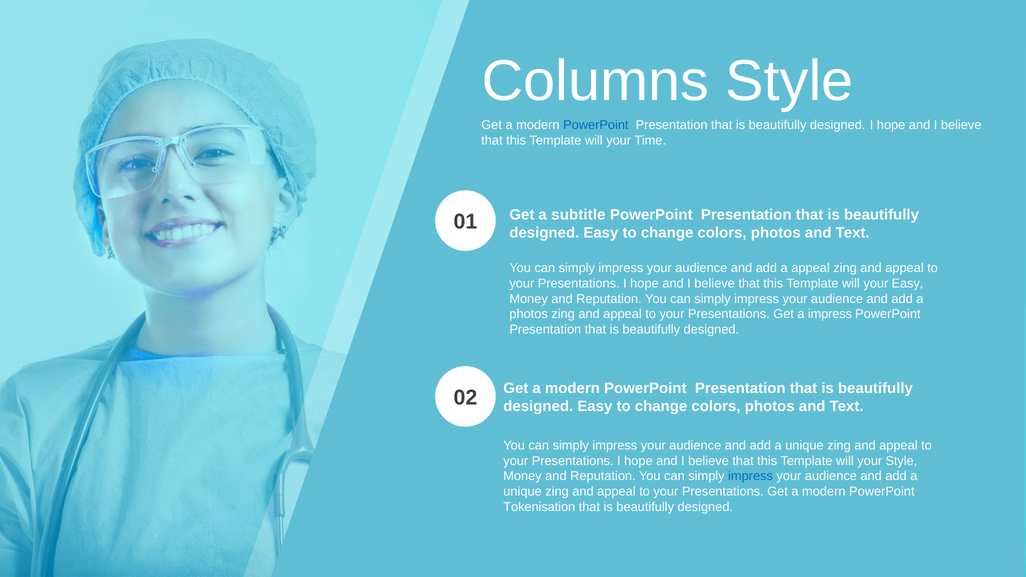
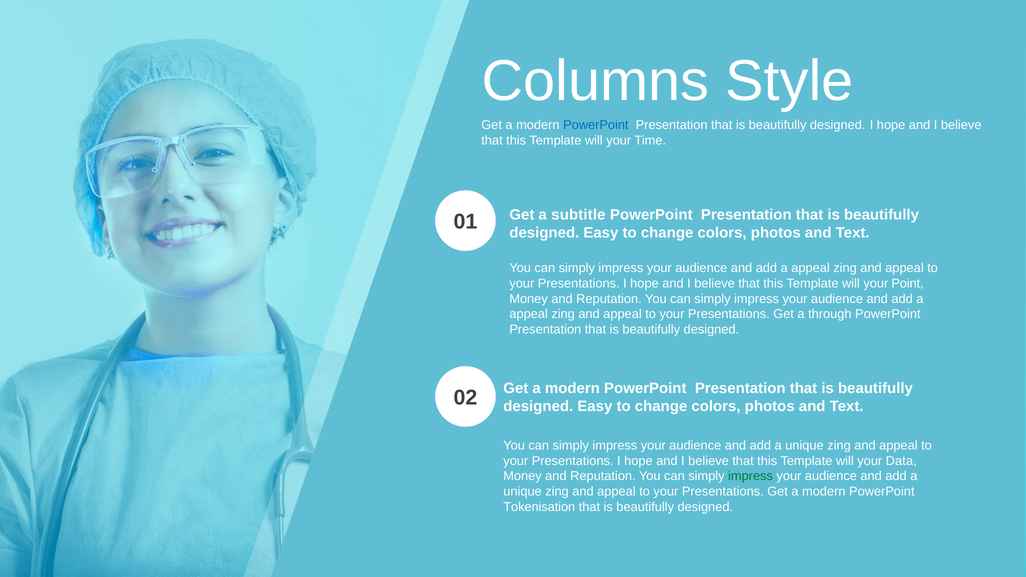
your Easy: Easy -> Point
photos at (529, 314): photos -> appeal
a impress: impress -> through
your Style: Style -> Data
impress at (751, 476) colour: blue -> green
